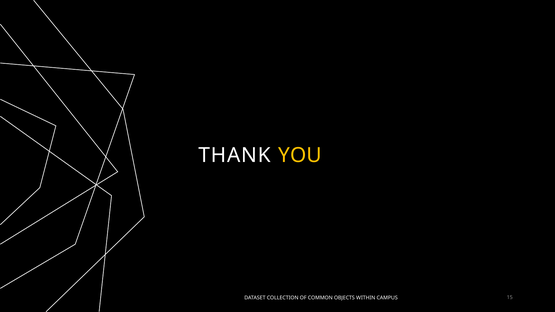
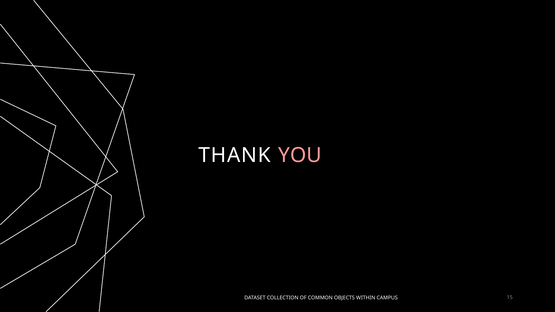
YOU colour: yellow -> pink
